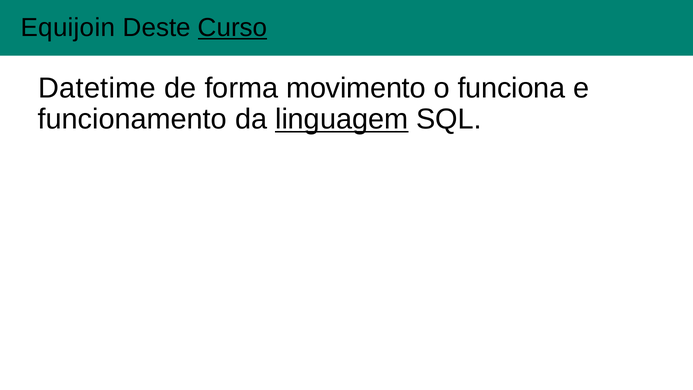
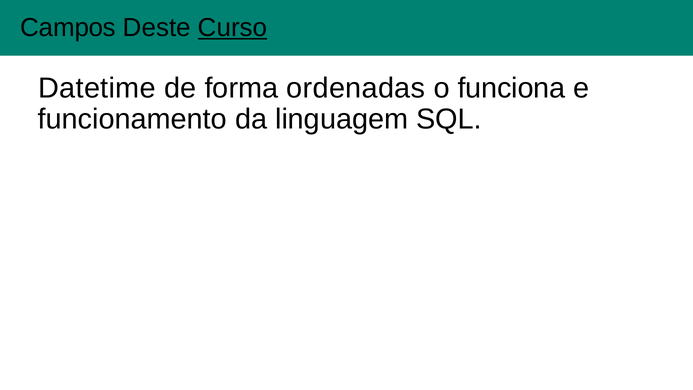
Equijoin: Equijoin -> Campos
movimento: movimento -> ordenadas
linguagem underline: present -> none
